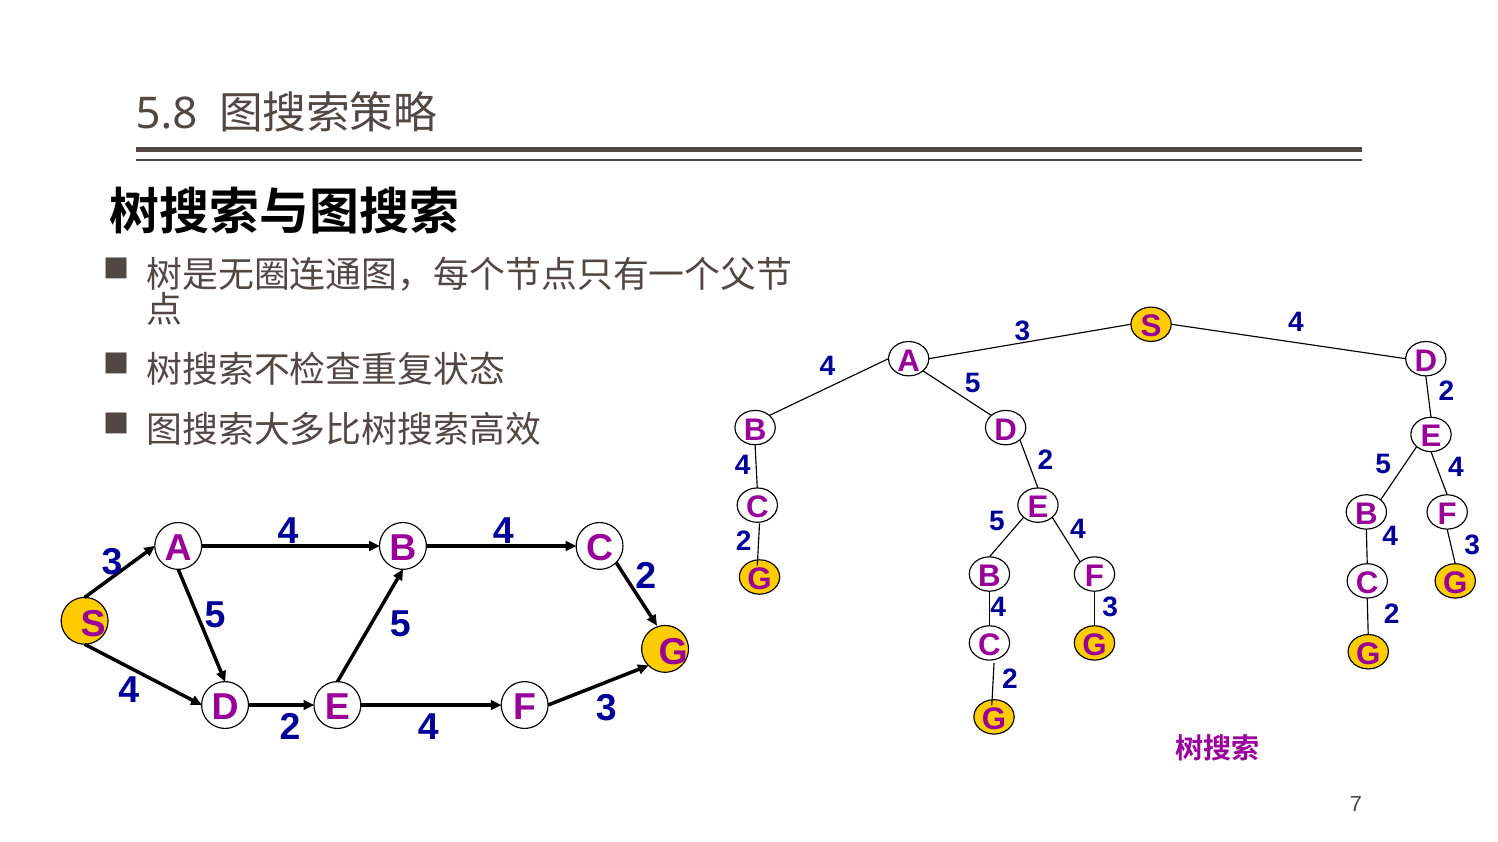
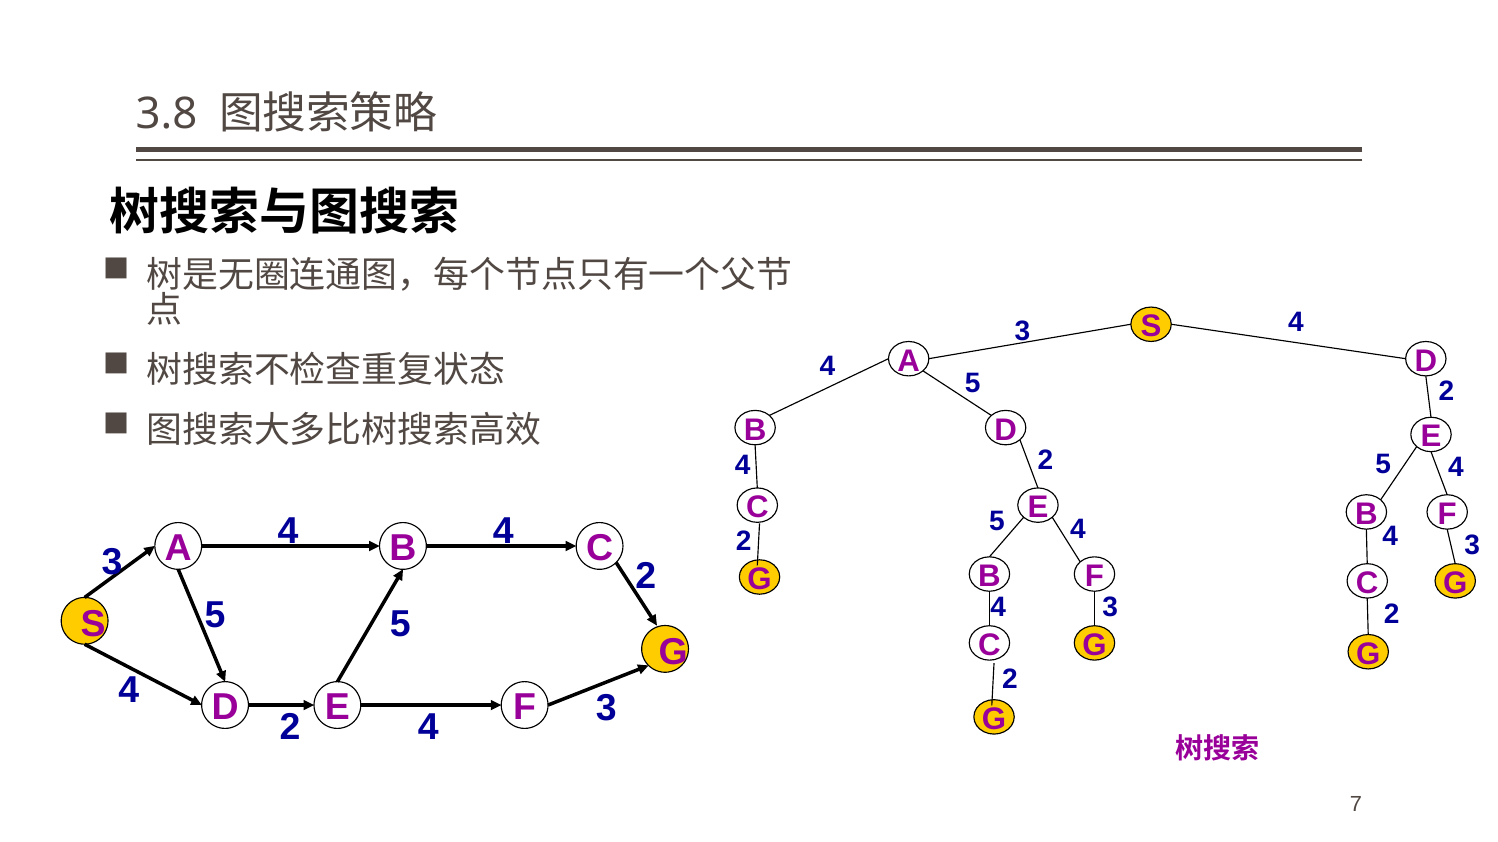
5.8: 5.8 -> 3.8
